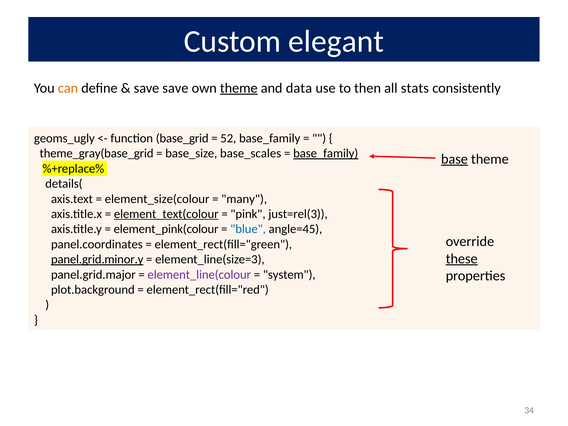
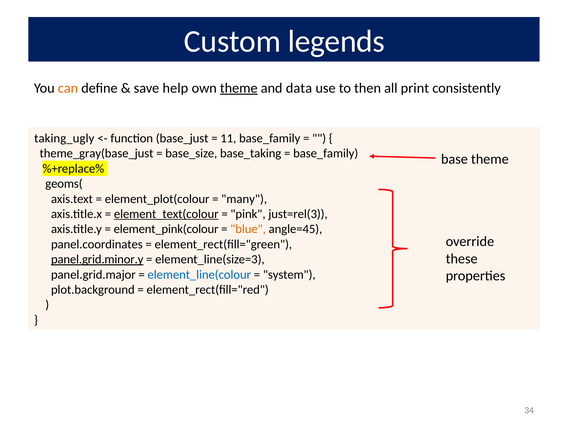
elegant: elegant -> legends
save save: save -> help
stats: stats -> print
geoms_ugly: geoms_ugly -> taking_ugly
base_grid: base_grid -> base_just
52: 52 -> 11
theme_gray(base_grid: theme_gray(base_grid -> theme_gray(base_just
base_scales: base_scales -> base_taking
base_family at (326, 153) underline: present -> none
base underline: present -> none
details(: details( -> geoms(
element_size(colour: element_size(colour -> element_plot(colour
blue colour: blue -> orange
these underline: present -> none
element_line(colour colour: purple -> blue
